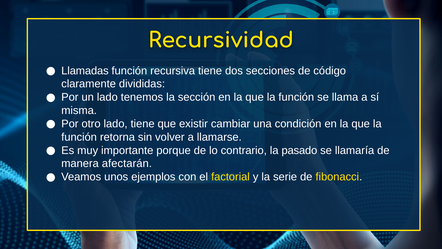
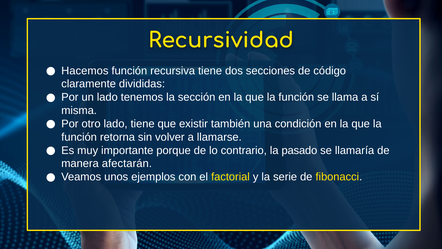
Llamadas: Llamadas -> Hacemos
cambiar: cambiar -> también
